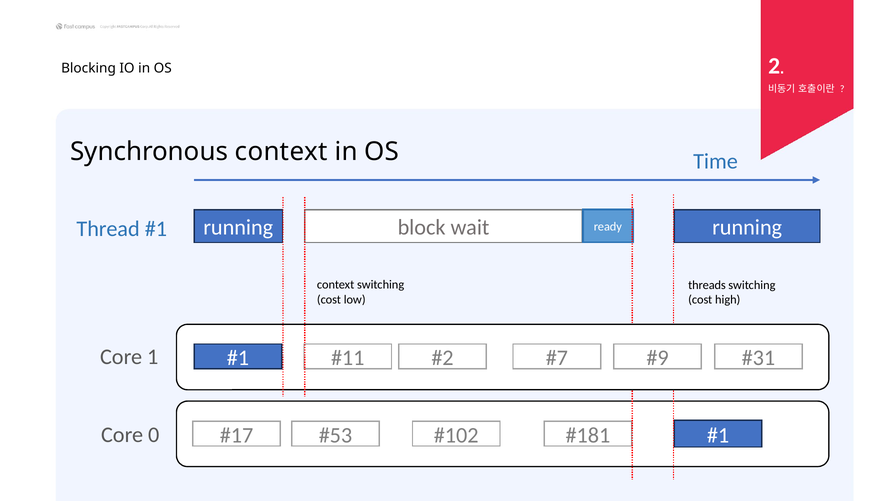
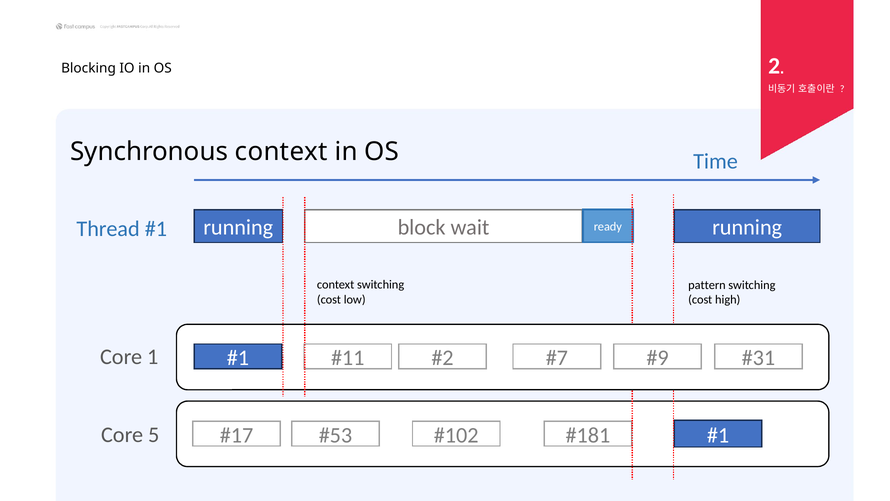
threads: threads -> pattern
0: 0 -> 5
